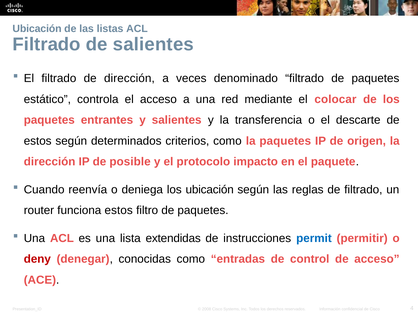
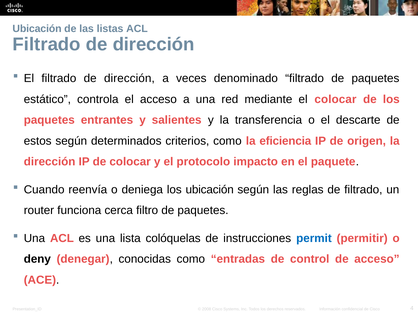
salientes at (153, 44): salientes -> dirección
la paquetes: paquetes -> eficiencia
de posible: posible -> colocar
funciona estos: estos -> cerca
extendidas: extendidas -> colóquelas
deny colour: red -> black
